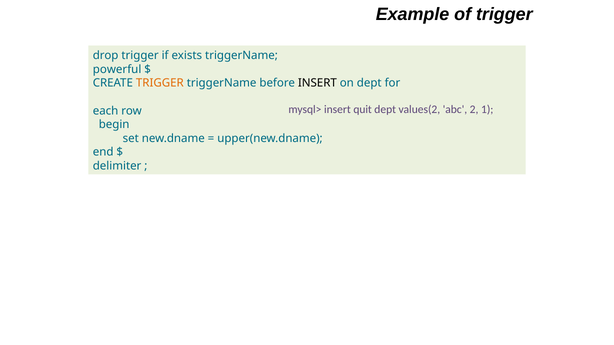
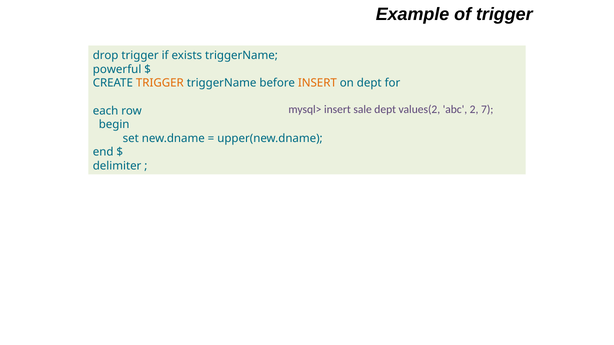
INSERT at (317, 83) colour: black -> orange
quit: quit -> sale
1: 1 -> 7
